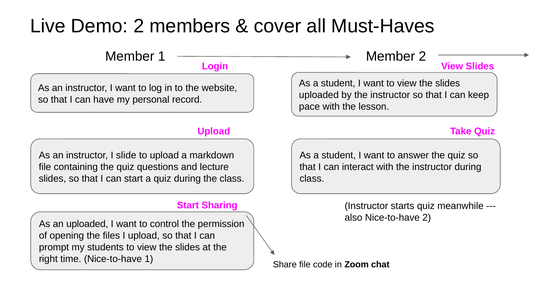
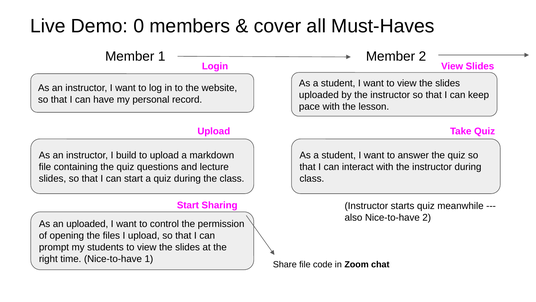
Demo 2: 2 -> 0
slide: slide -> build
